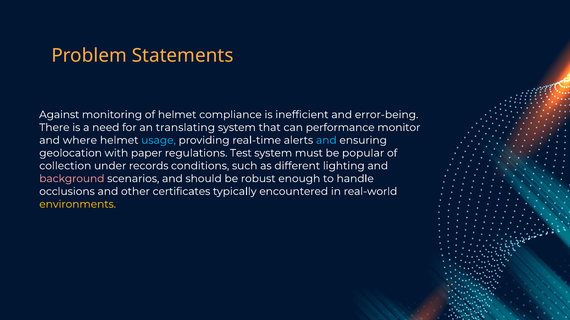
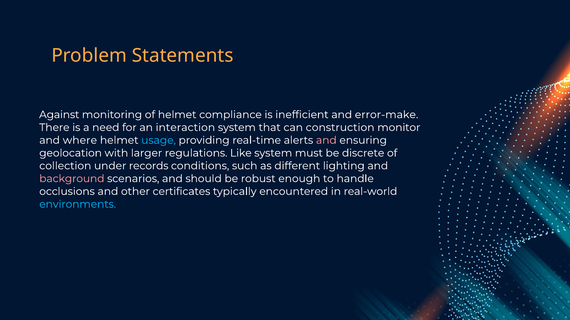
error-being: error-being -> error-make
translating: translating -> interaction
performance: performance -> construction
and at (326, 141) colour: light blue -> pink
paper: paper -> larger
Test: Test -> Like
popular: popular -> discrete
environments colour: yellow -> light blue
